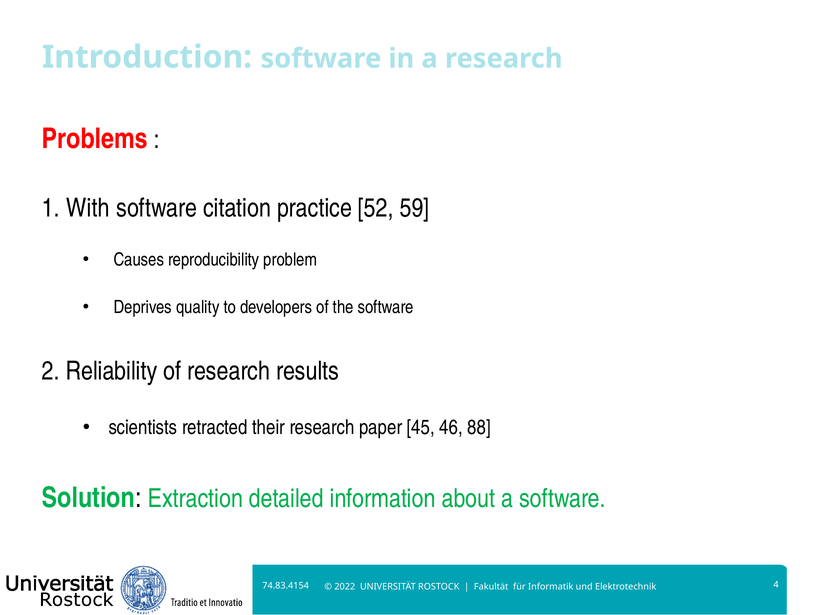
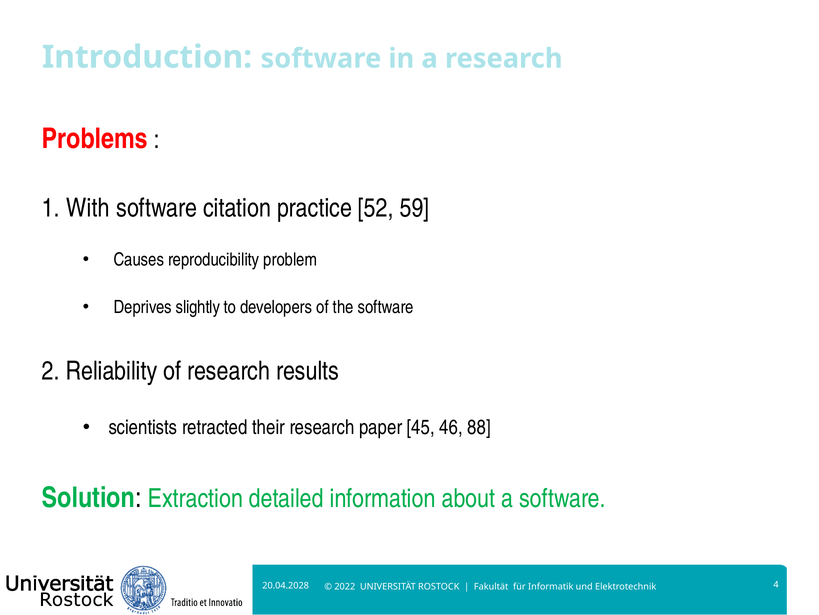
quality: quality -> slightly
74.83.4154: 74.83.4154 -> 20.04.2028
